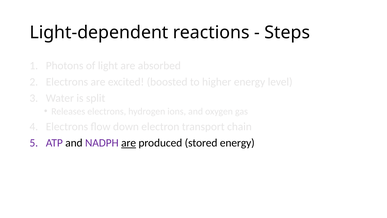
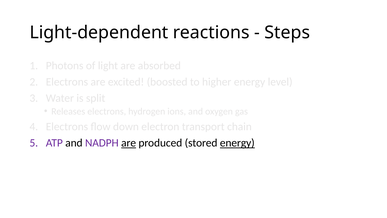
energy at (237, 143) underline: none -> present
